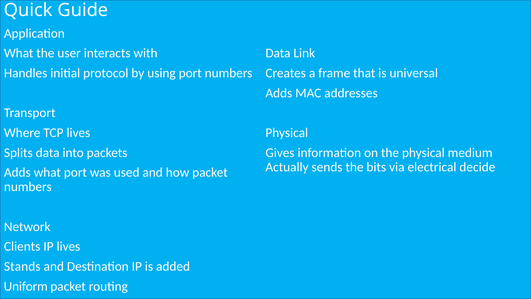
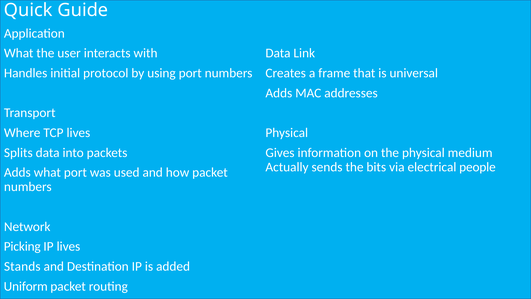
decide: decide -> people
Clients: Clients -> Picking
